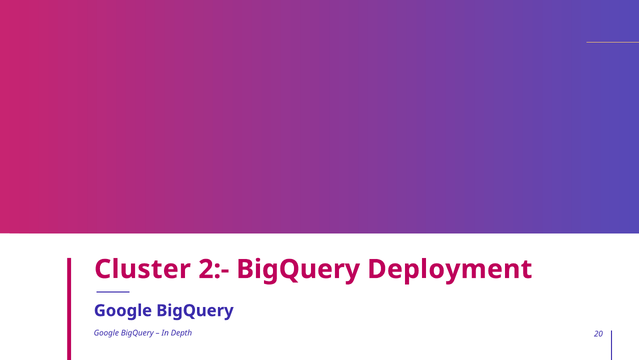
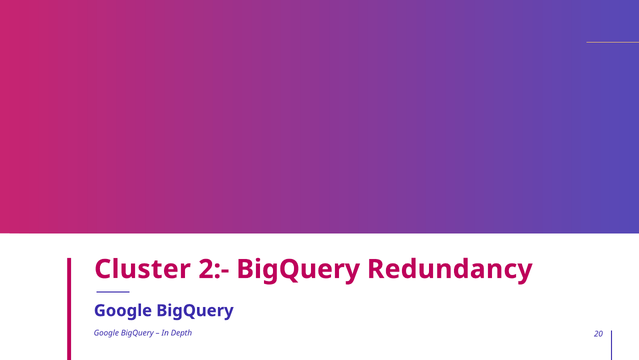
Deployment: Deployment -> Redundancy
